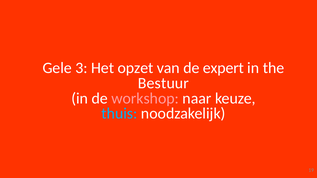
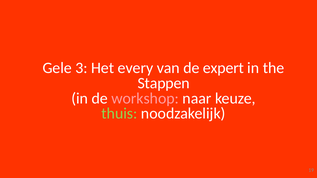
opzet: opzet -> every
Bestuur: Bestuur -> Stappen
thuis colour: light blue -> light green
